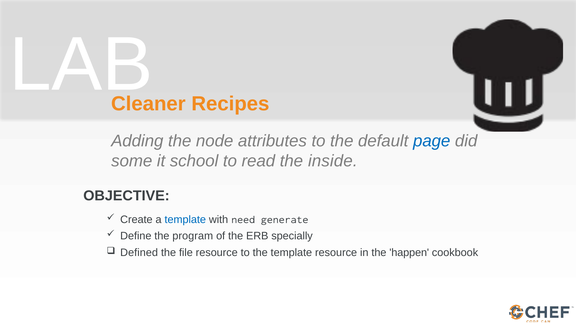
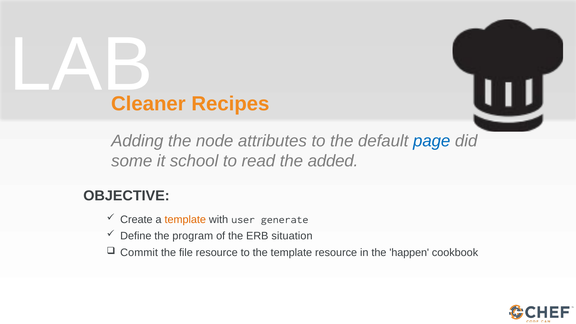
inside: inside -> added
template at (185, 219) colour: blue -> orange
need: need -> user
specially: specially -> situation
Defined: Defined -> Commit
